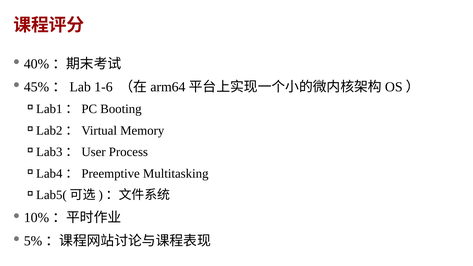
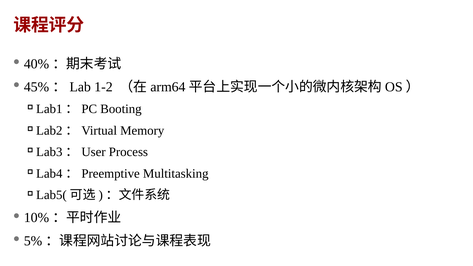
1-6: 1-6 -> 1-2
